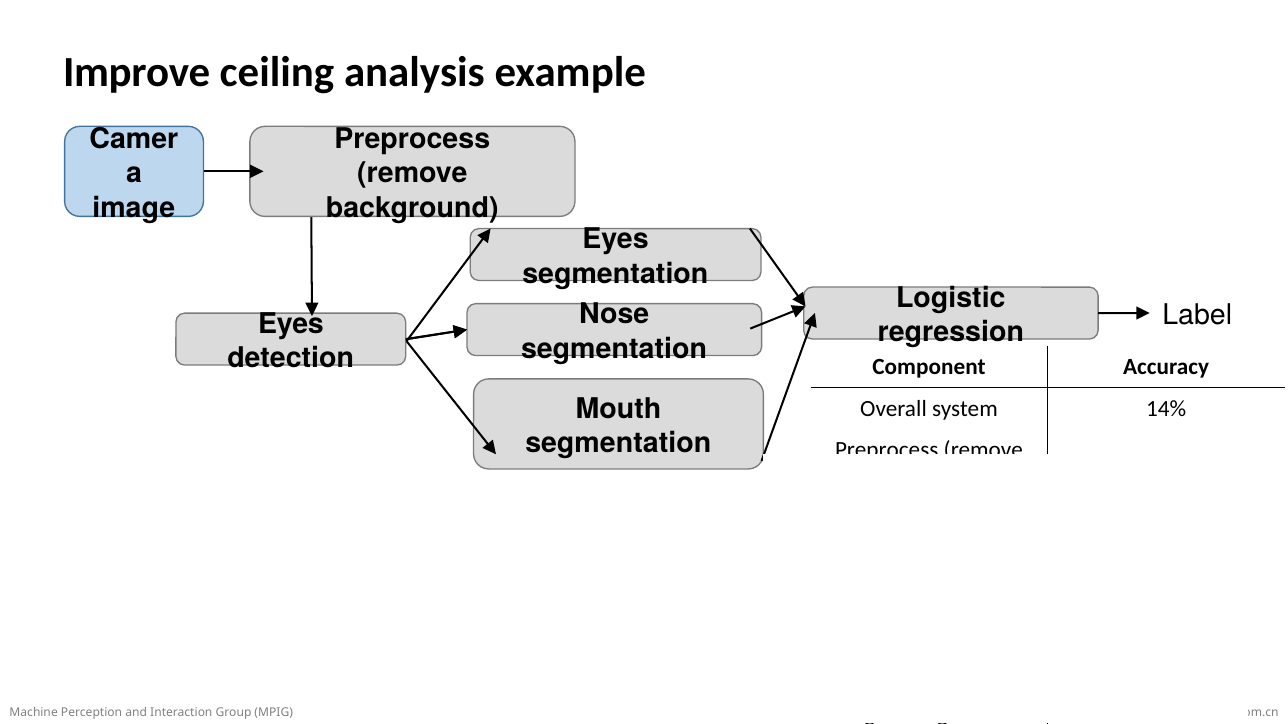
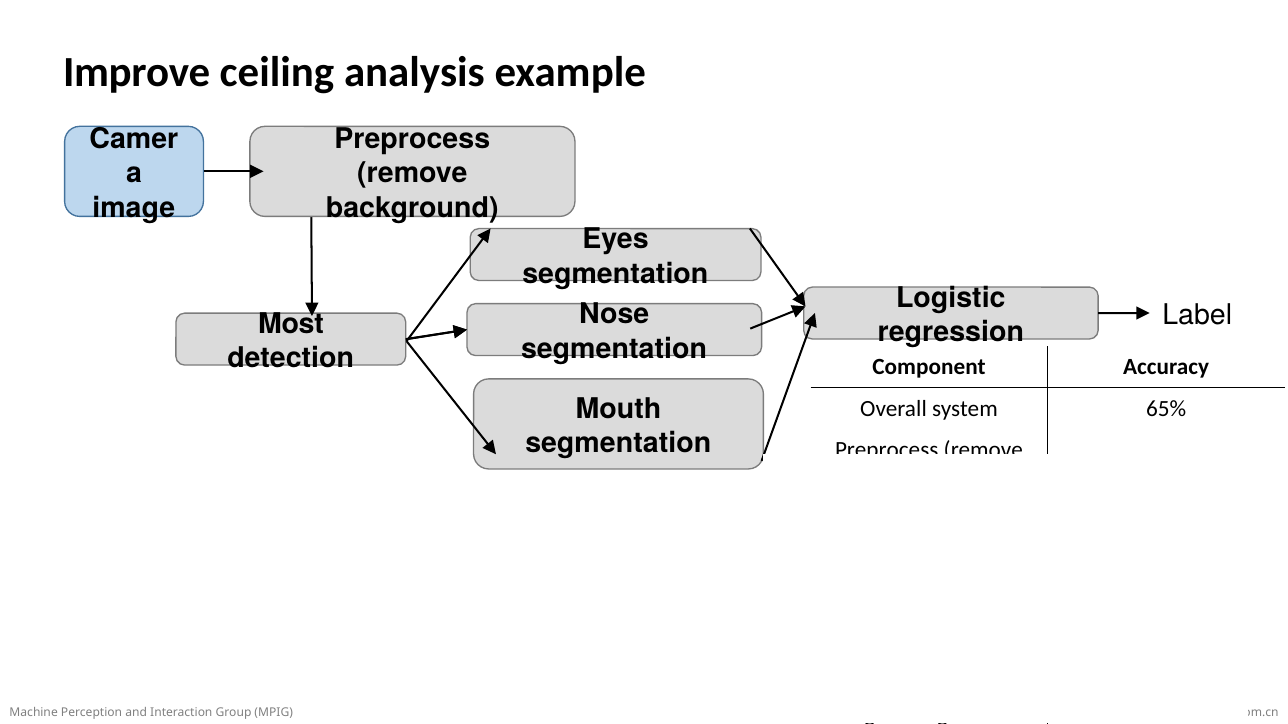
Eyes at (291, 324): Eyes -> Most
14%: 14% -> 65%
